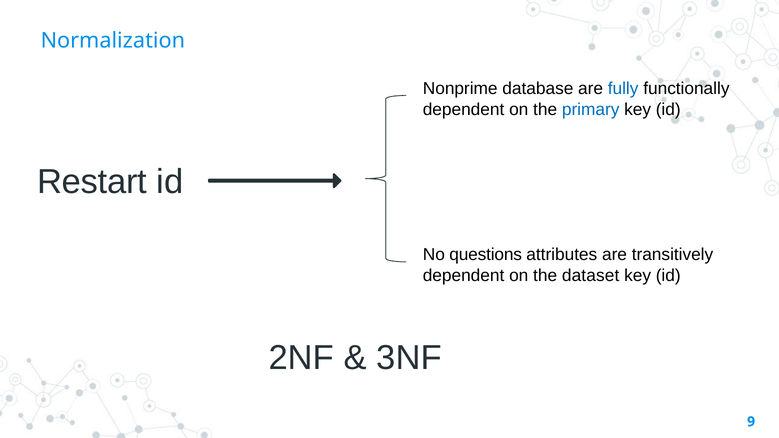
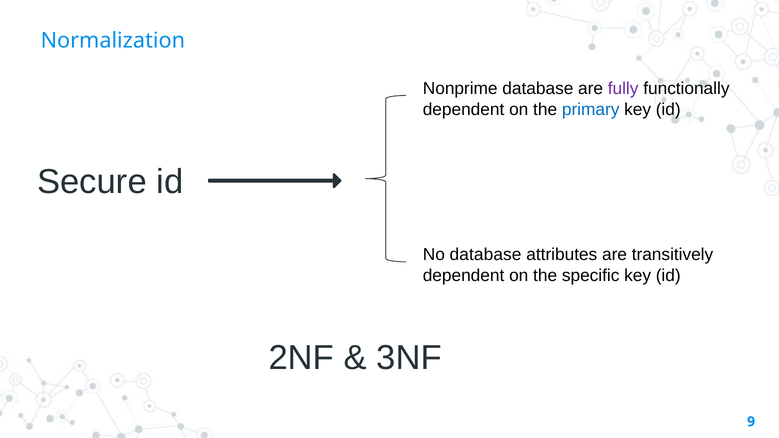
fully colour: blue -> purple
Restart: Restart -> Secure
No questions: questions -> database
dataset: dataset -> specific
